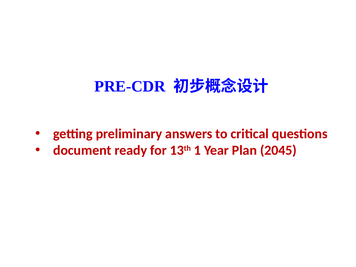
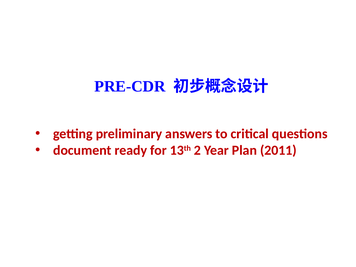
1: 1 -> 2
2045: 2045 -> 2011
